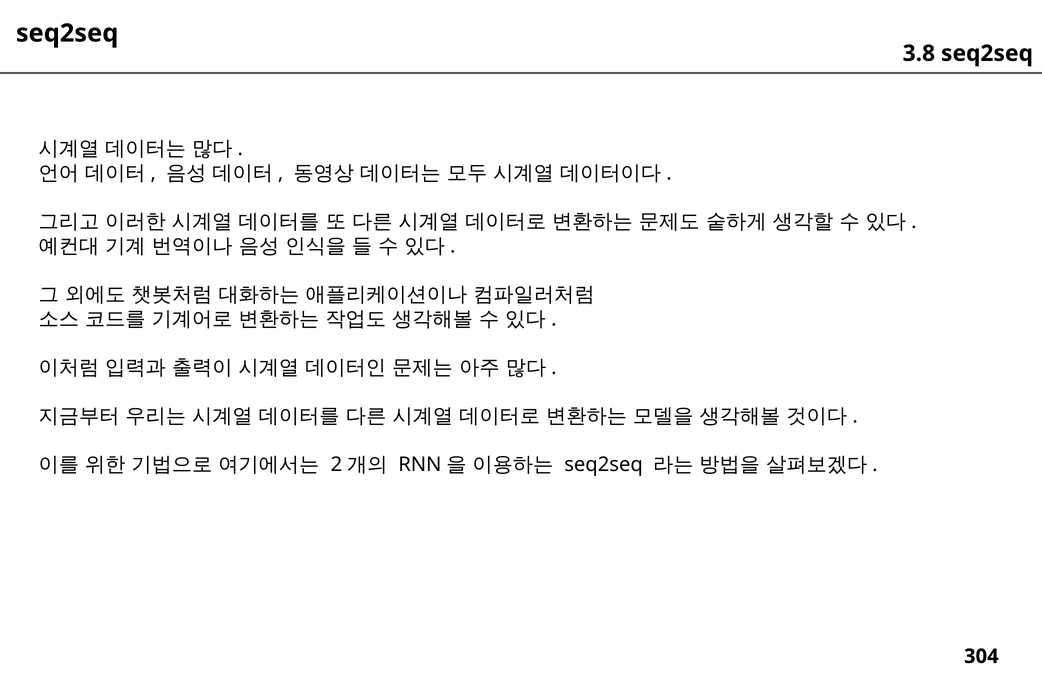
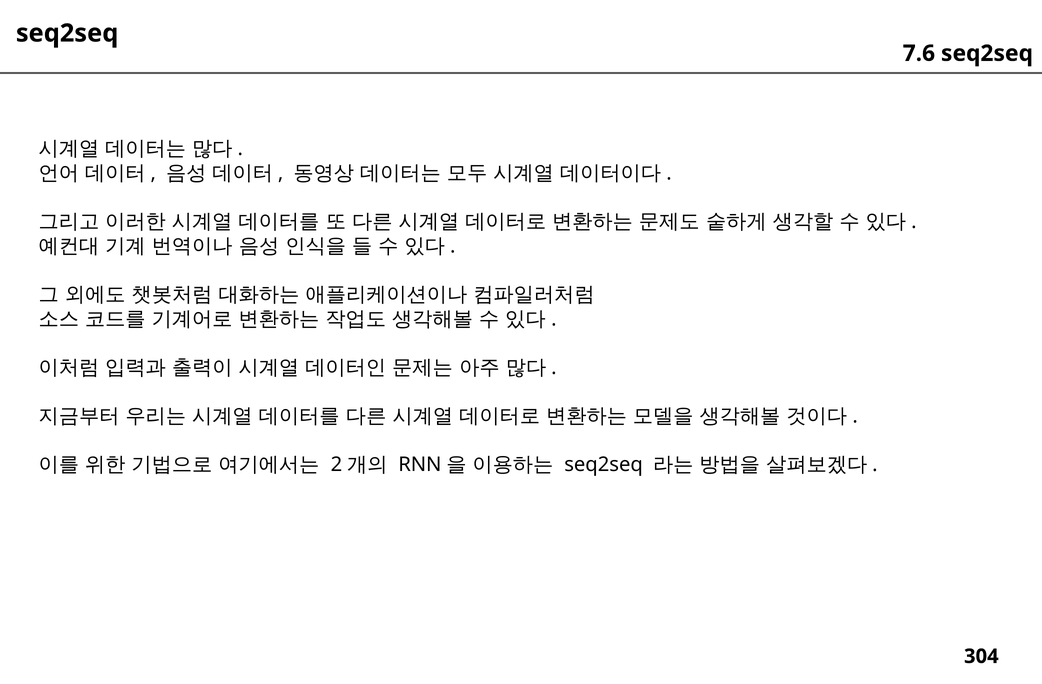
3.8: 3.8 -> 7.6
